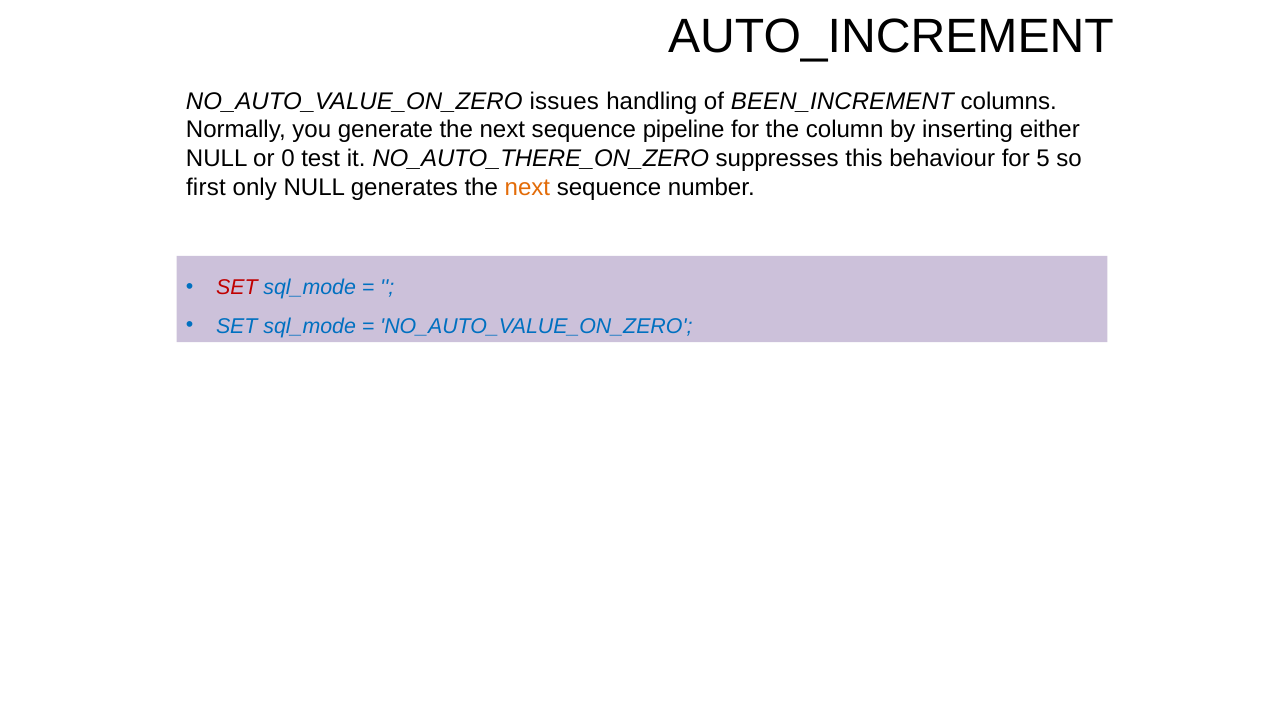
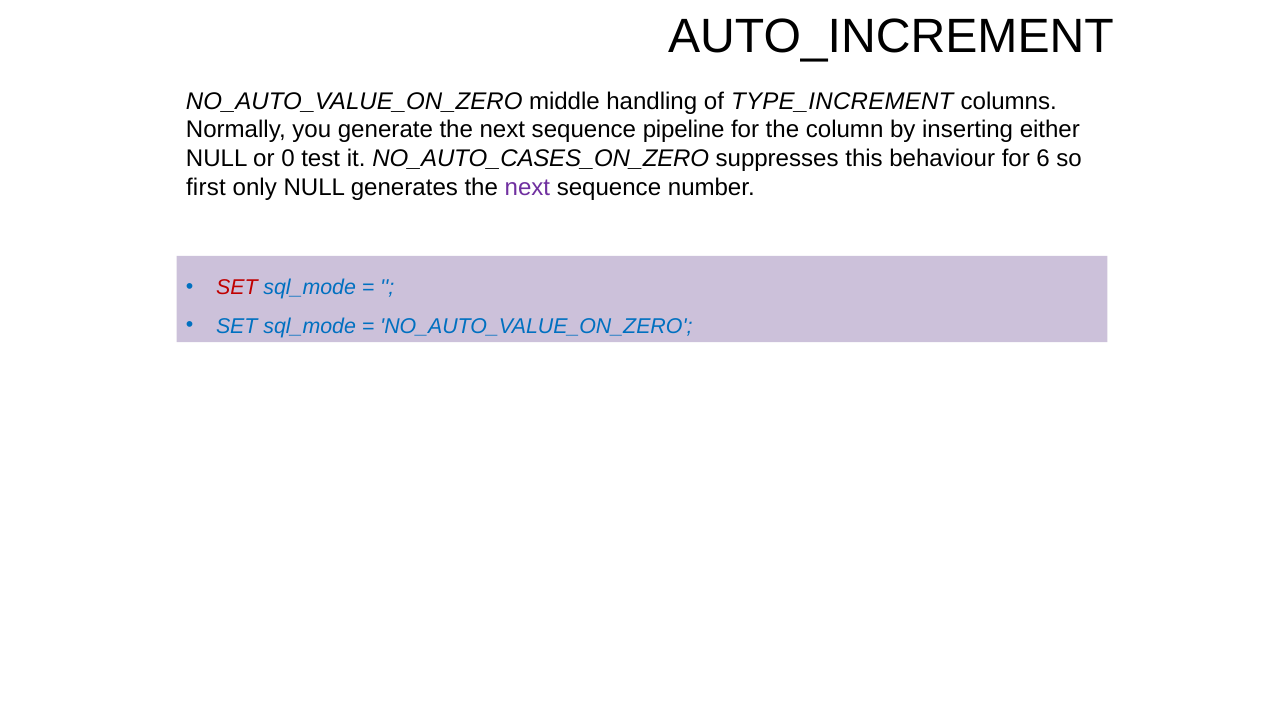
issues: issues -> middle
BEEN_INCREMENT: BEEN_INCREMENT -> TYPE_INCREMENT
NO_AUTO_THERE_ON_ZERO: NO_AUTO_THERE_ON_ZERO -> NO_AUTO_CASES_ON_ZERO
5: 5 -> 6
next at (527, 188) colour: orange -> purple
